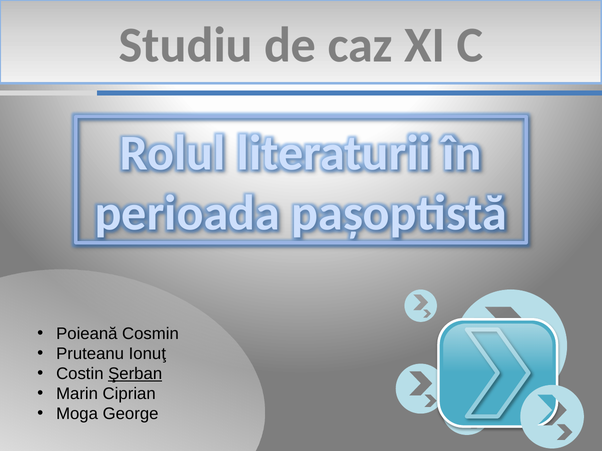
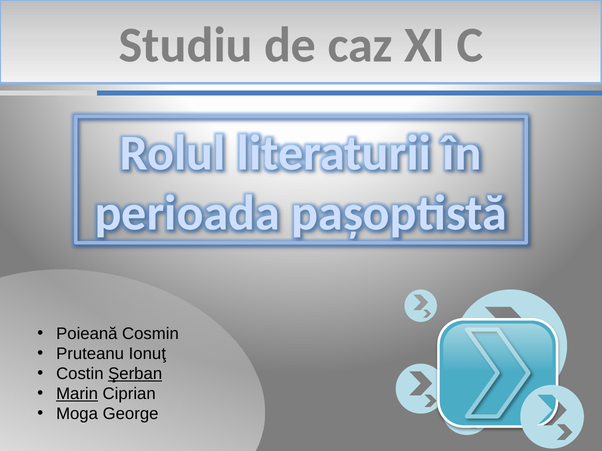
Marin underline: none -> present
